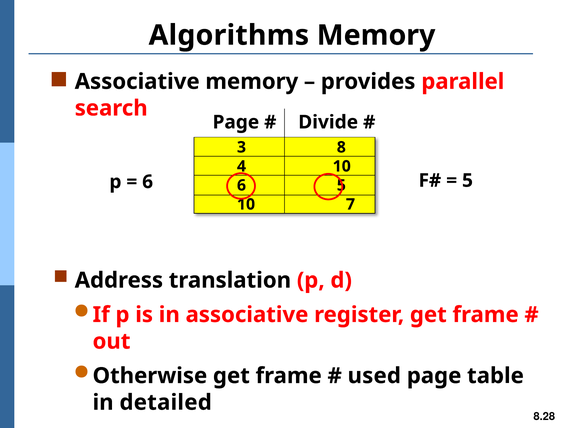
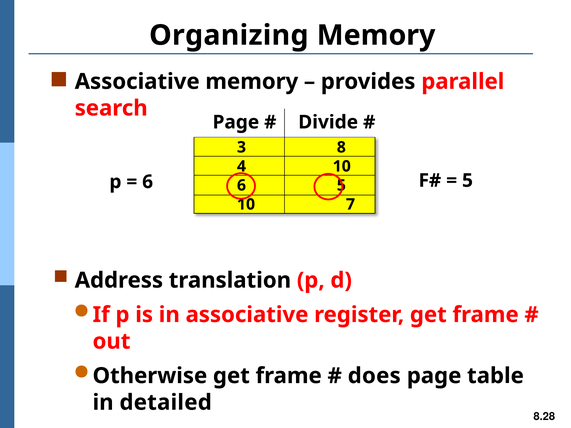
Algorithms: Algorithms -> Organizing
used: used -> does
